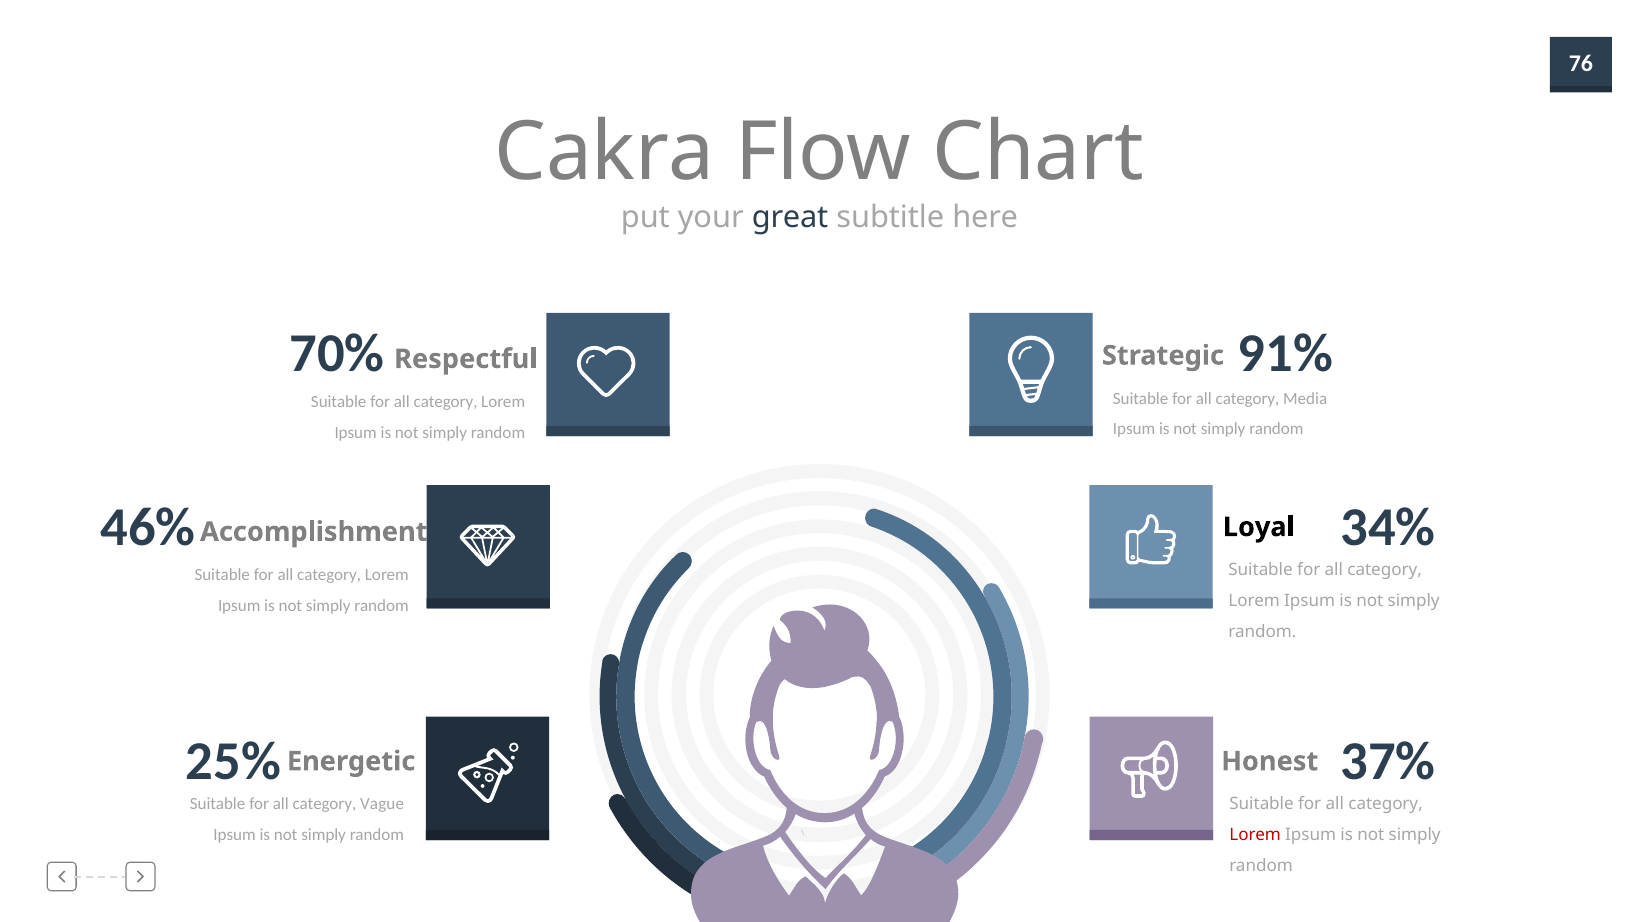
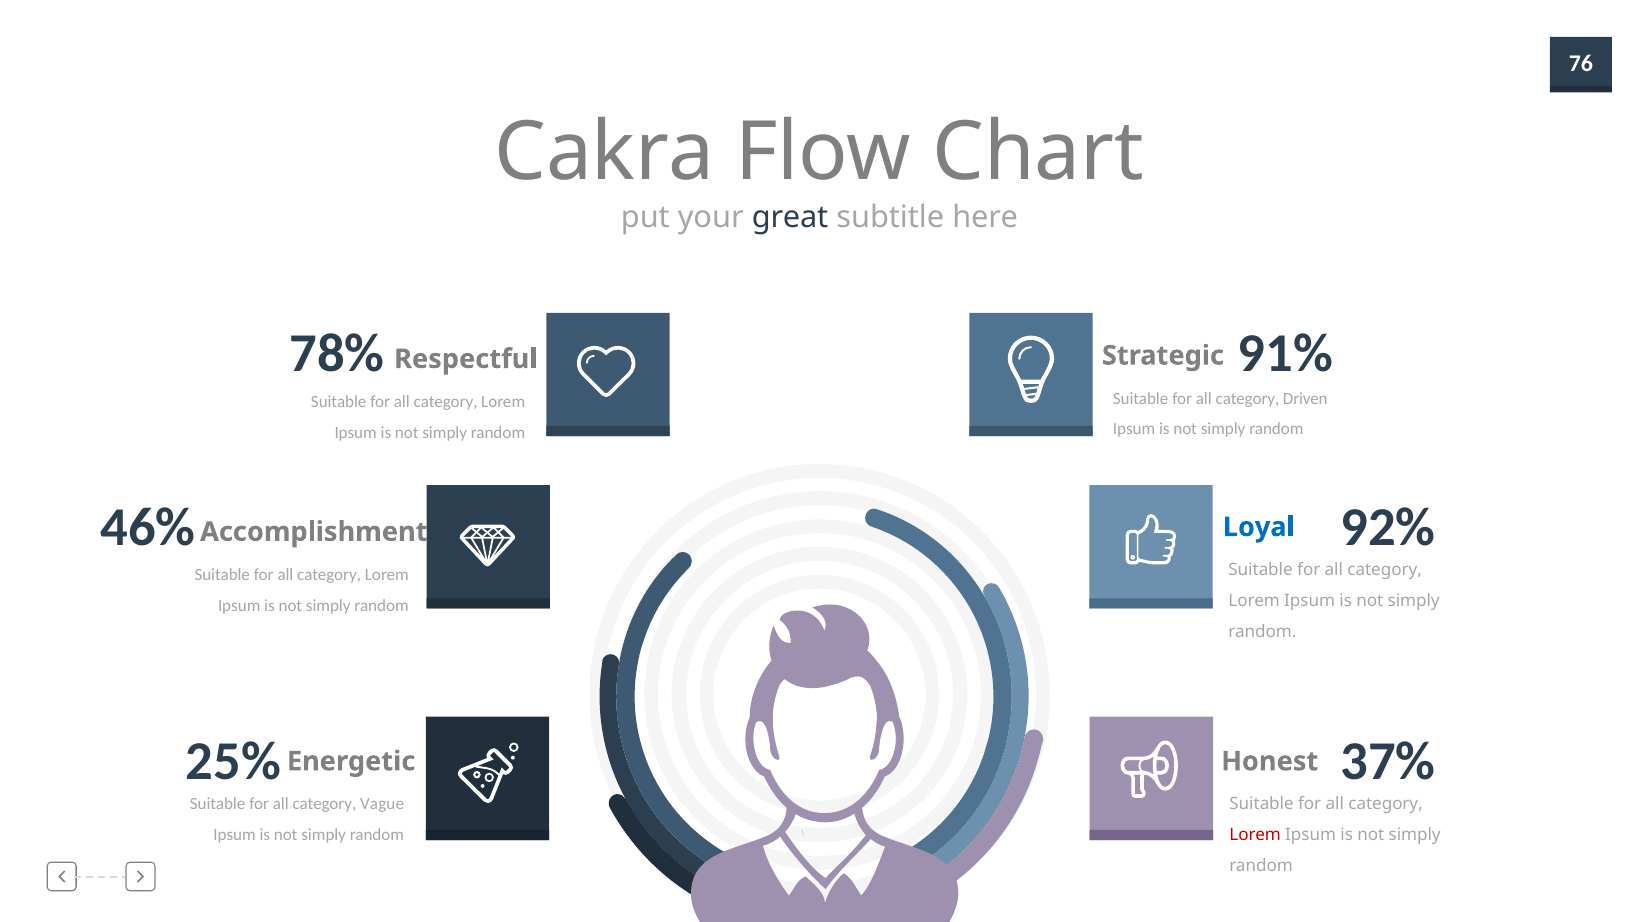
70%: 70% -> 78%
Media: Media -> Driven
34%: 34% -> 92%
Loyal colour: black -> blue
